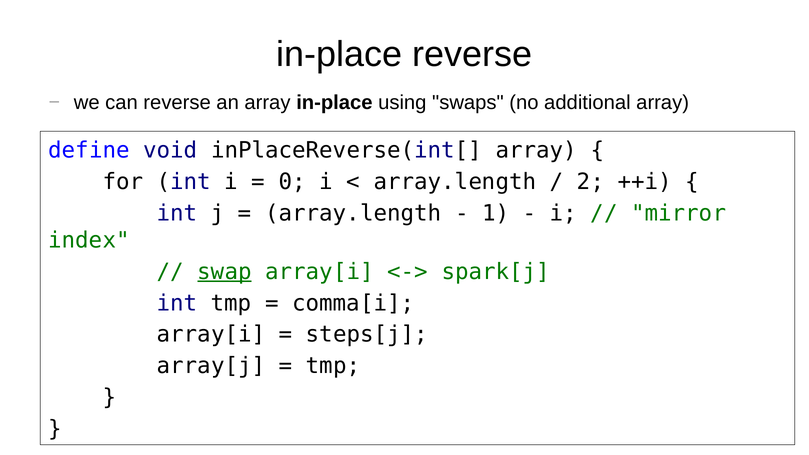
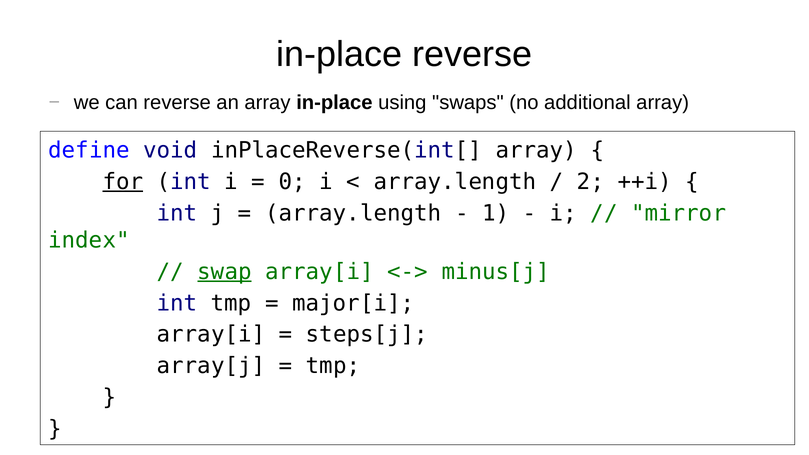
for underline: none -> present
spark[j: spark[j -> minus[j
comma[i: comma[i -> major[i
